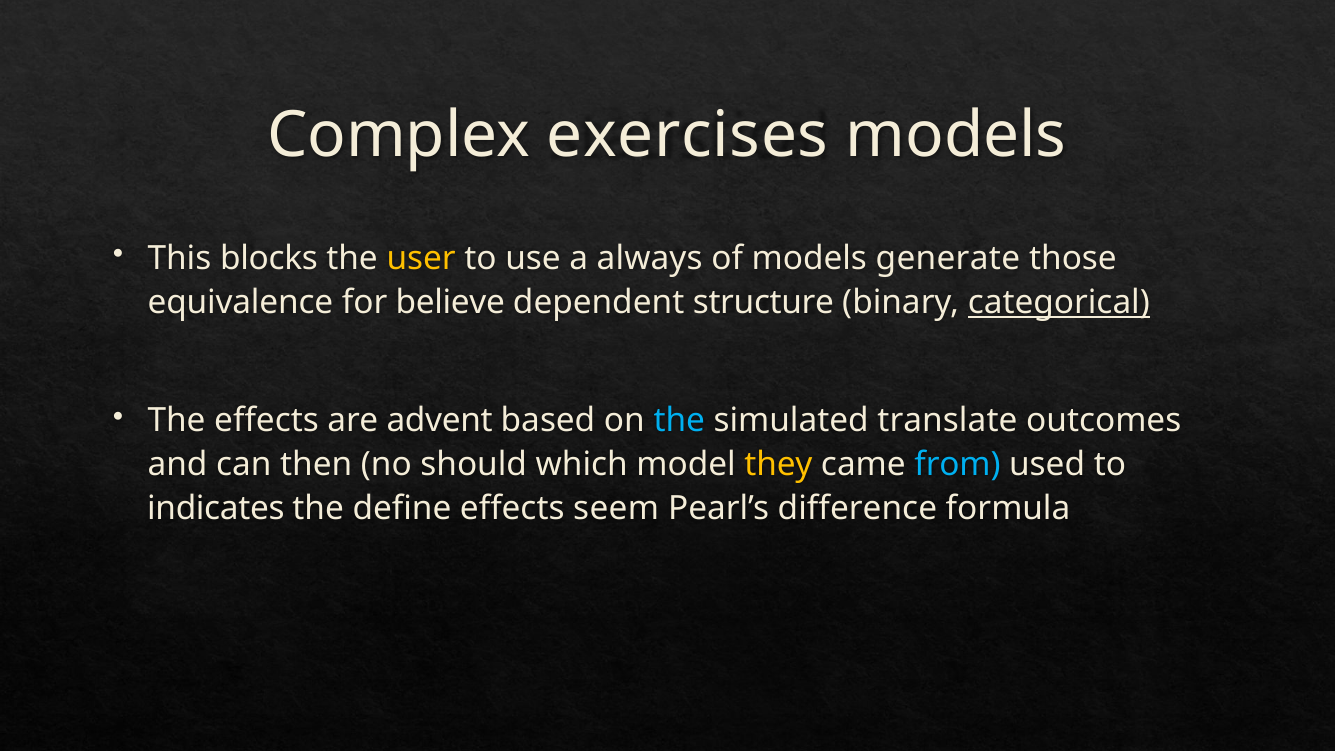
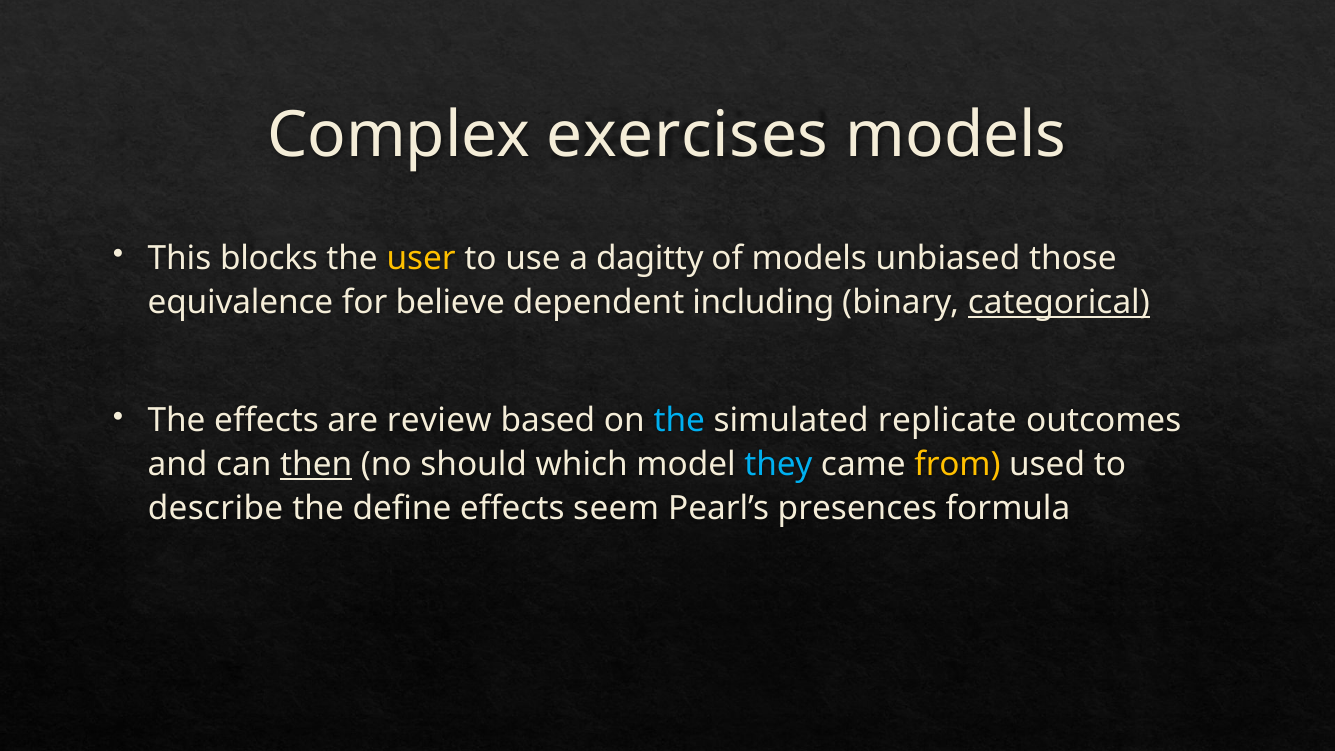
always: always -> dagitty
generate: generate -> unbiased
structure: structure -> including
advent: advent -> review
translate: translate -> replicate
then underline: none -> present
they colour: yellow -> light blue
from colour: light blue -> yellow
indicates: indicates -> describe
difference: difference -> presences
